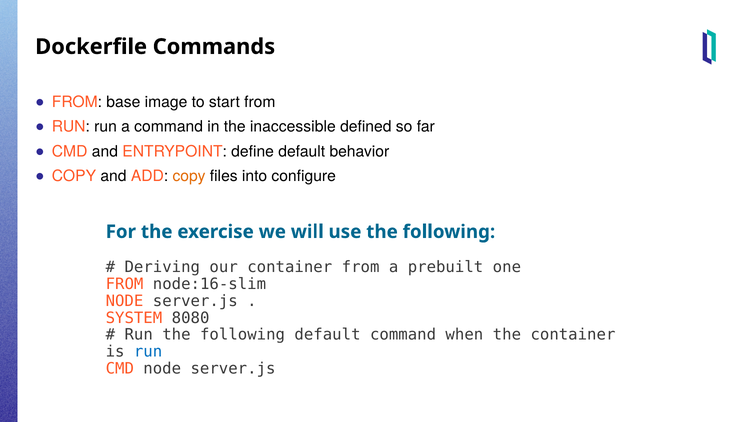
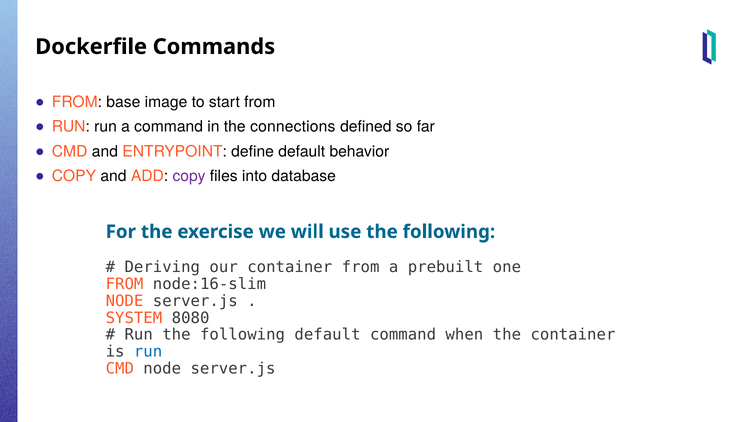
inaccessible: inaccessible -> connections
copy at (189, 176) colour: orange -> purple
configure: configure -> database
